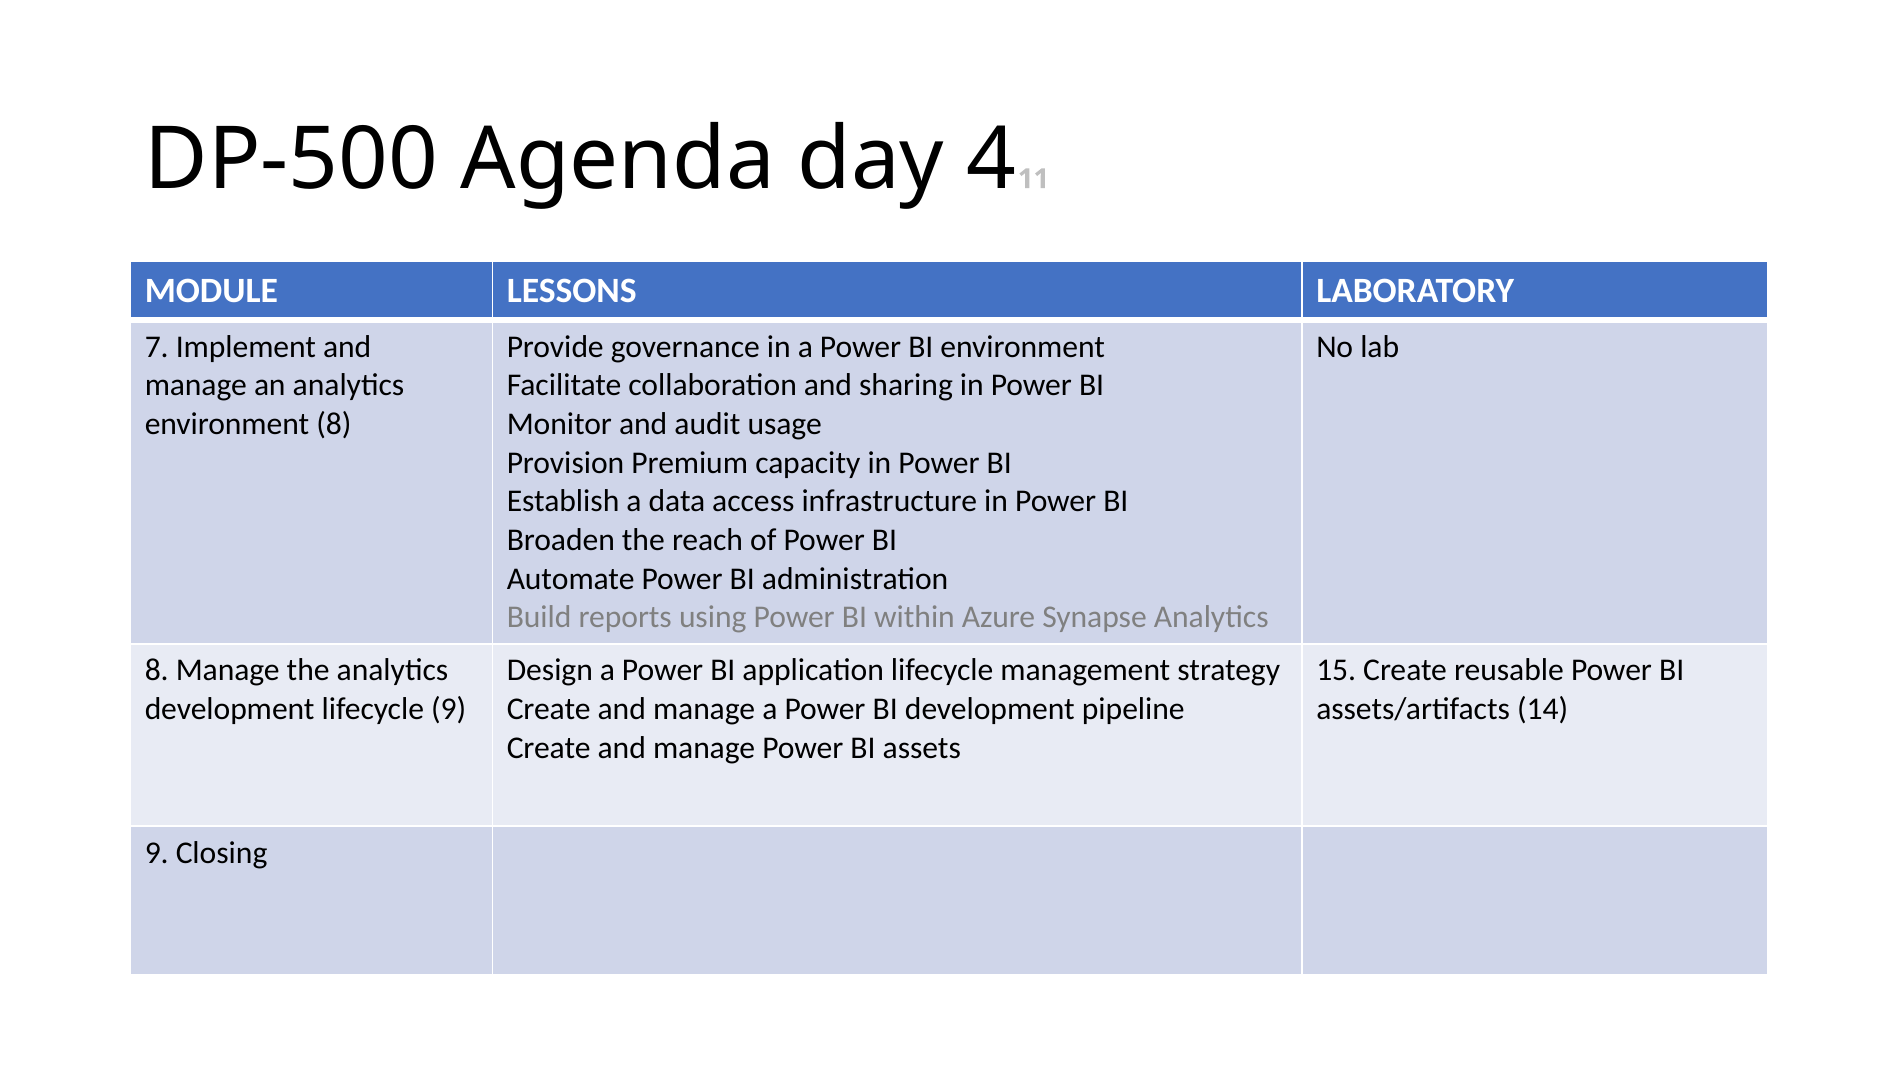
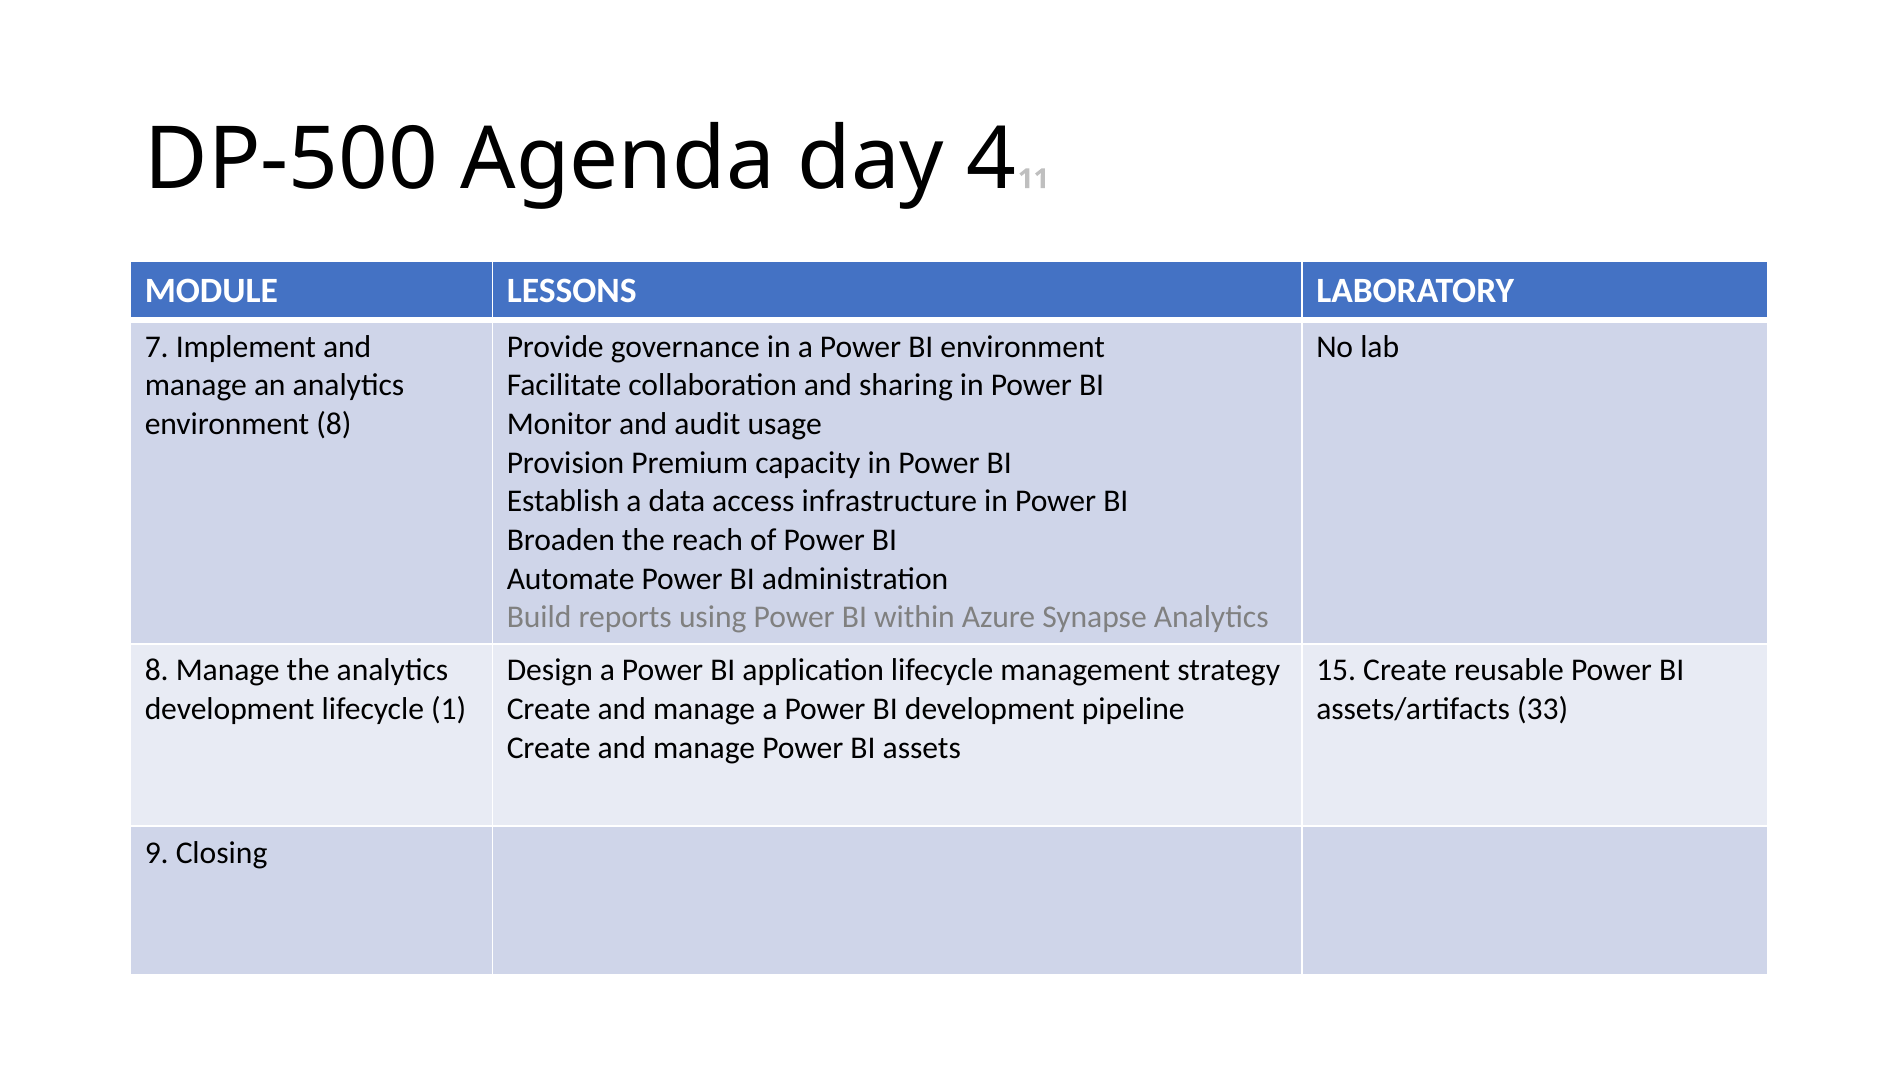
lifecycle 9: 9 -> 1
14: 14 -> 33
